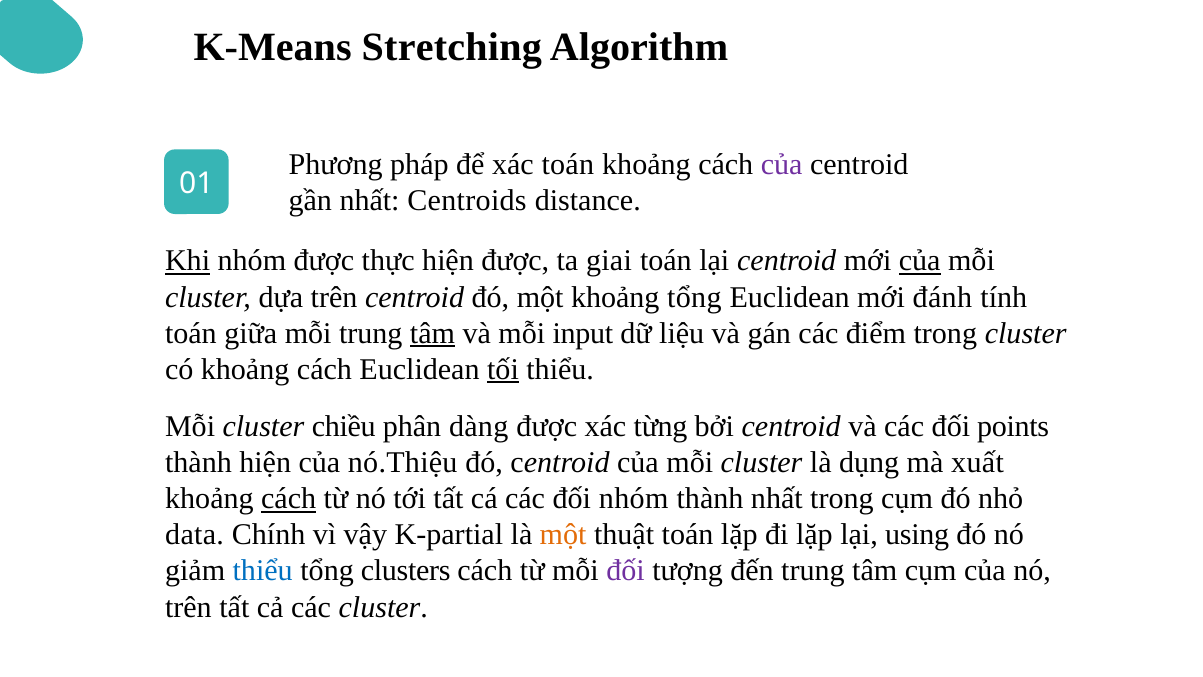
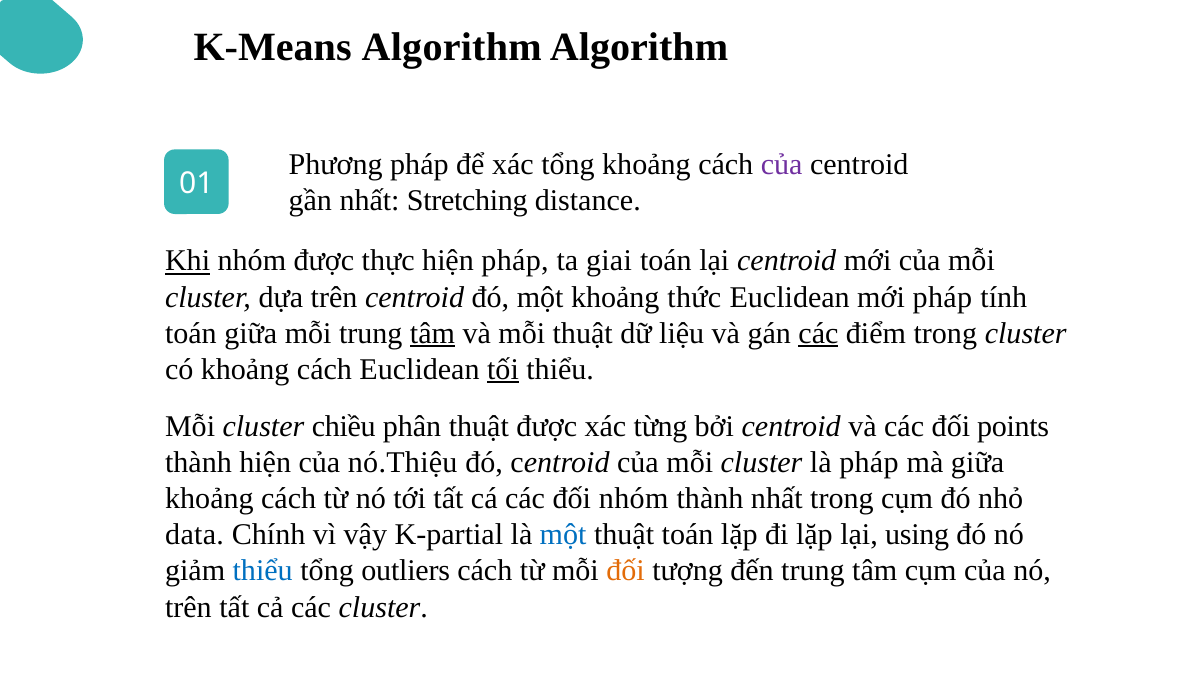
K-Means Stretching: Stretching -> Algorithm
xác toán: toán -> tổng
Centroids: Centroids -> Stretching
hiện được: được -> pháp
của at (920, 261) underline: present -> none
khoảng tổng: tổng -> thức
mới đánh: đánh -> pháp
mỗi input: input -> thuật
các at (818, 333) underline: none -> present
phân dàng: dàng -> thuật
là dụng: dụng -> pháp
mà xuất: xuất -> giữa
cách at (289, 499) underline: present -> none
một at (563, 535) colour: orange -> blue
clusters: clusters -> outliers
đối at (626, 571) colour: purple -> orange
